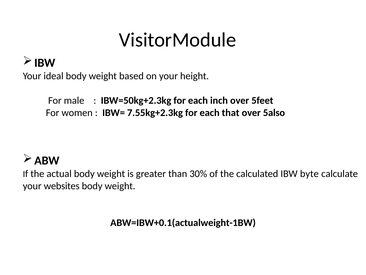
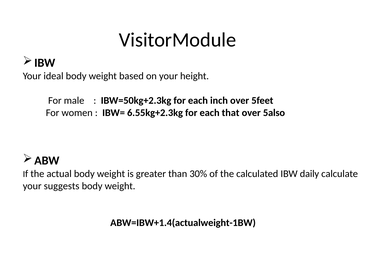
7.55kg+2.3kg: 7.55kg+2.3kg -> 6.55kg+2.3kg
byte: byte -> daily
websites: websites -> suggests
ABW=IBW+0.1(actualweight-1BW: ABW=IBW+0.1(actualweight-1BW -> ABW=IBW+1.4(actualweight-1BW
